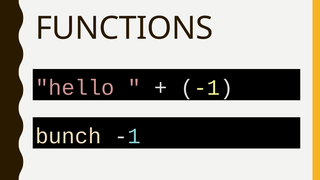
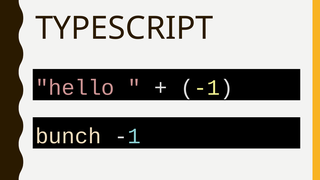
FUNCTIONS: FUNCTIONS -> TYPESCRIPT
